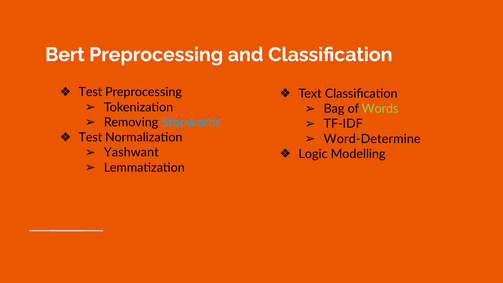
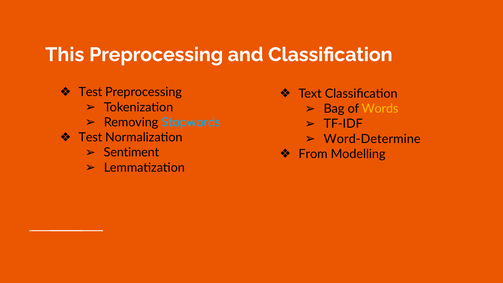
Bert: Bert -> This
Words colour: light green -> yellow
Yashwant: Yashwant -> Sentiment
Logic: Logic -> From
